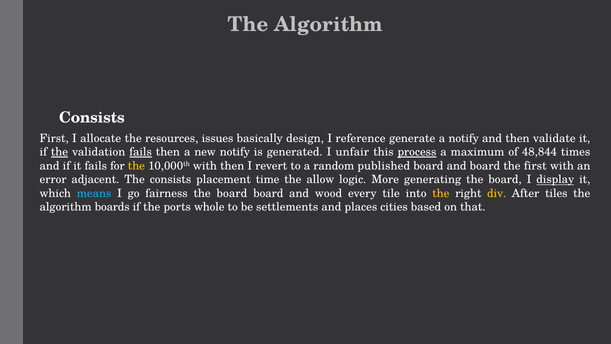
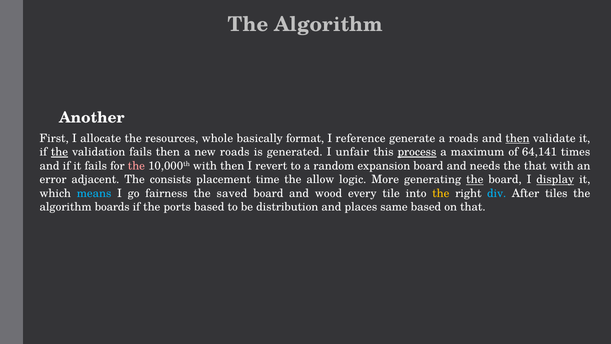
Consists at (92, 117): Consists -> Another
issues: issues -> whole
design: design -> format
a notify: notify -> roads
then at (518, 138) underline: none -> present
fails at (141, 152) underline: present -> none
new notify: notify -> roads
48,844: 48,844 -> 64,141
the at (136, 166) colour: yellow -> pink
published: published -> expansion
and board: board -> needs
the first: first -> that
the at (475, 179) underline: none -> present
board at (232, 193): board -> saved
div colour: yellow -> light blue
ports whole: whole -> based
settlements: settlements -> distribution
cities: cities -> same
